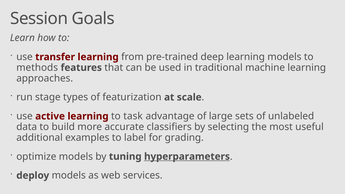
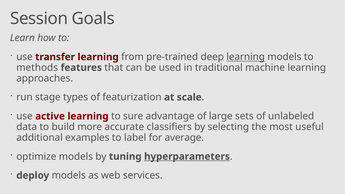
learning at (246, 57) underline: none -> present
task: task -> sure
grading: grading -> average
